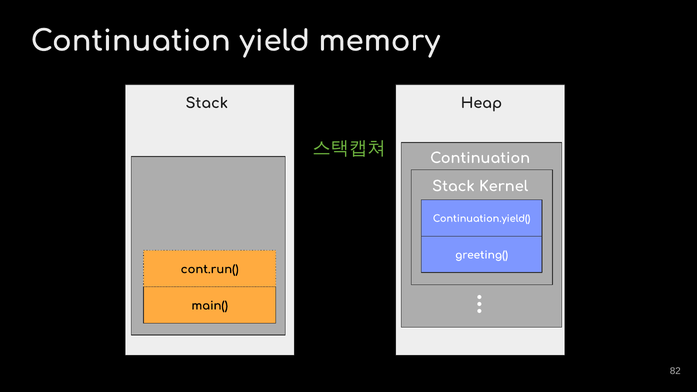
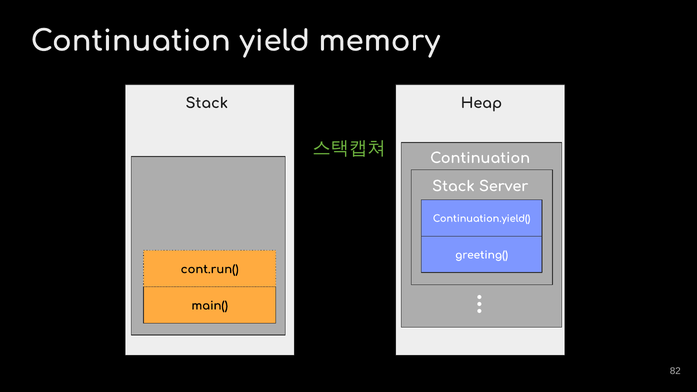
Kernel: Kernel -> Server
